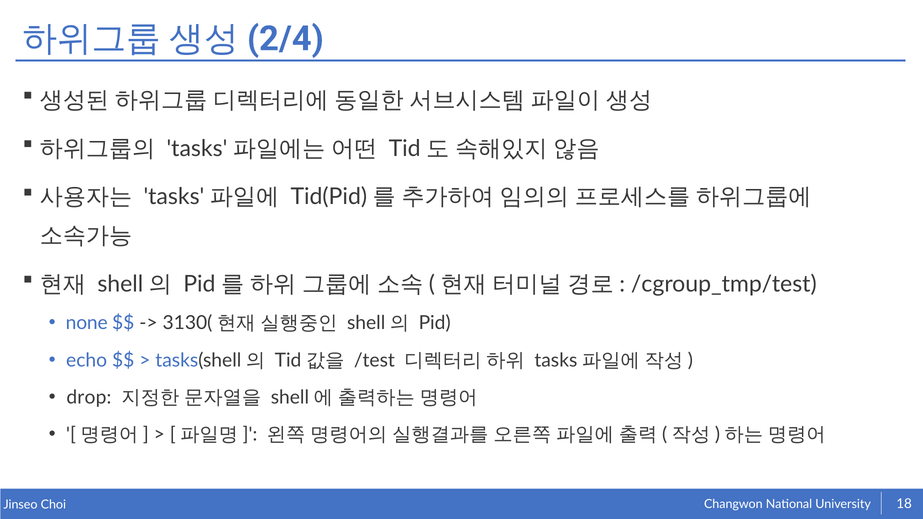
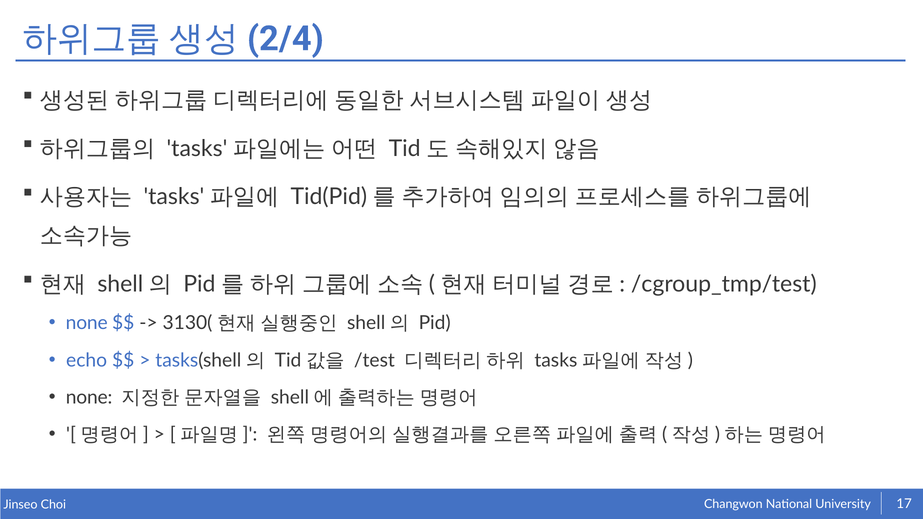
drop at (89, 398): drop -> none
18: 18 -> 17
